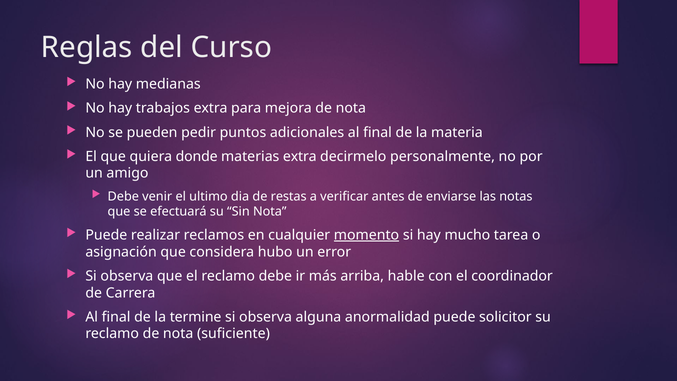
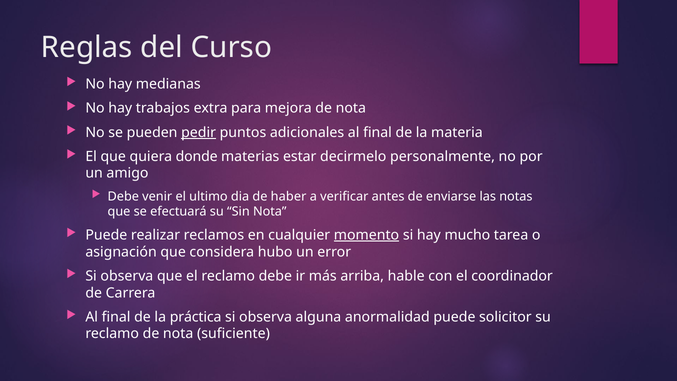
pedir underline: none -> present
materias extra: extra -> estar
restas: restas -> haber
termine: termine -> práctica
